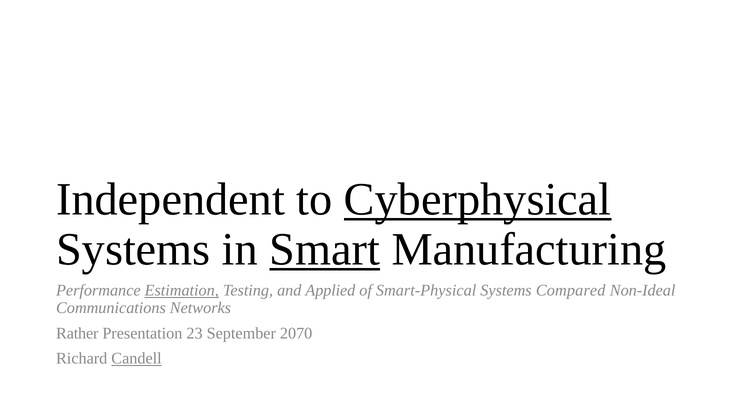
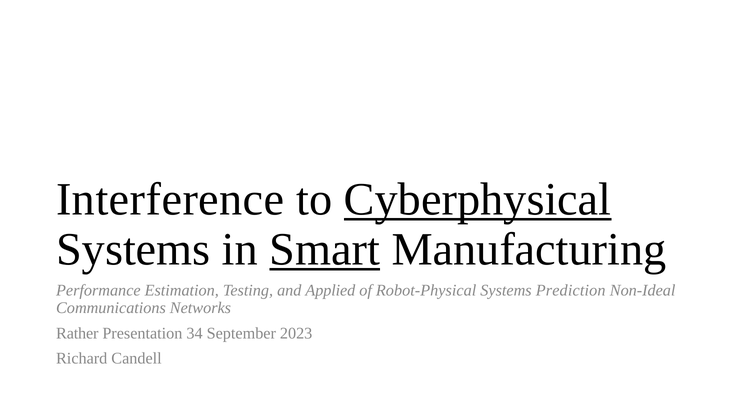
Independent: Independent -> Interference
Estimation underline: present -> none
Smart-Physical: Smart-Physical -> Robot-Physical
Compared: Compared -> Prediction
23: 23 -> 34
2070: 2070 -> 2023
Candell underline: present -> none
